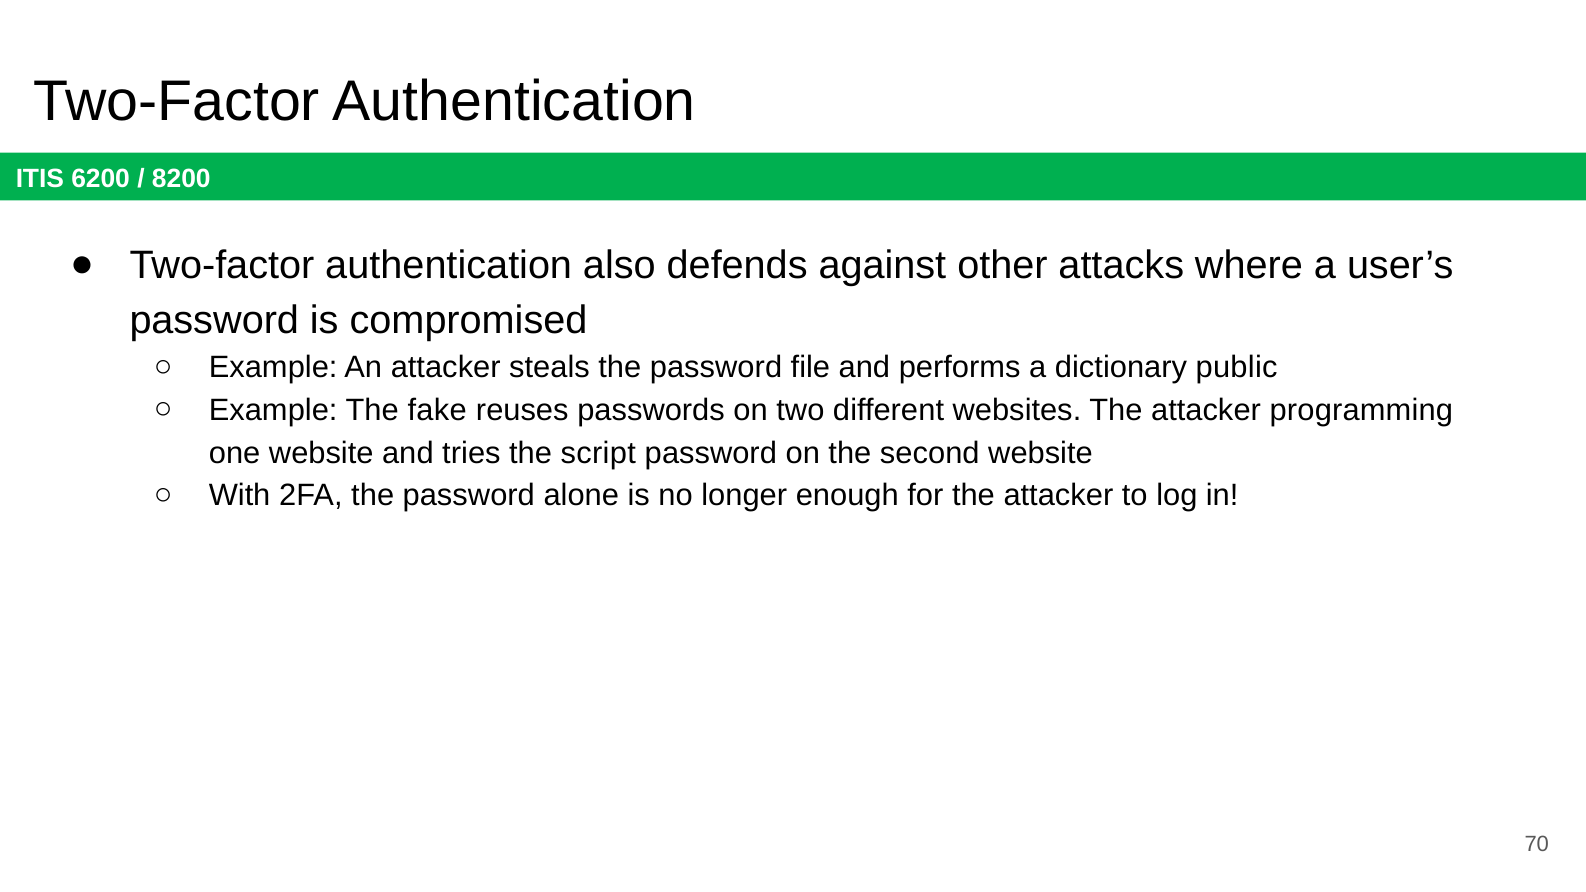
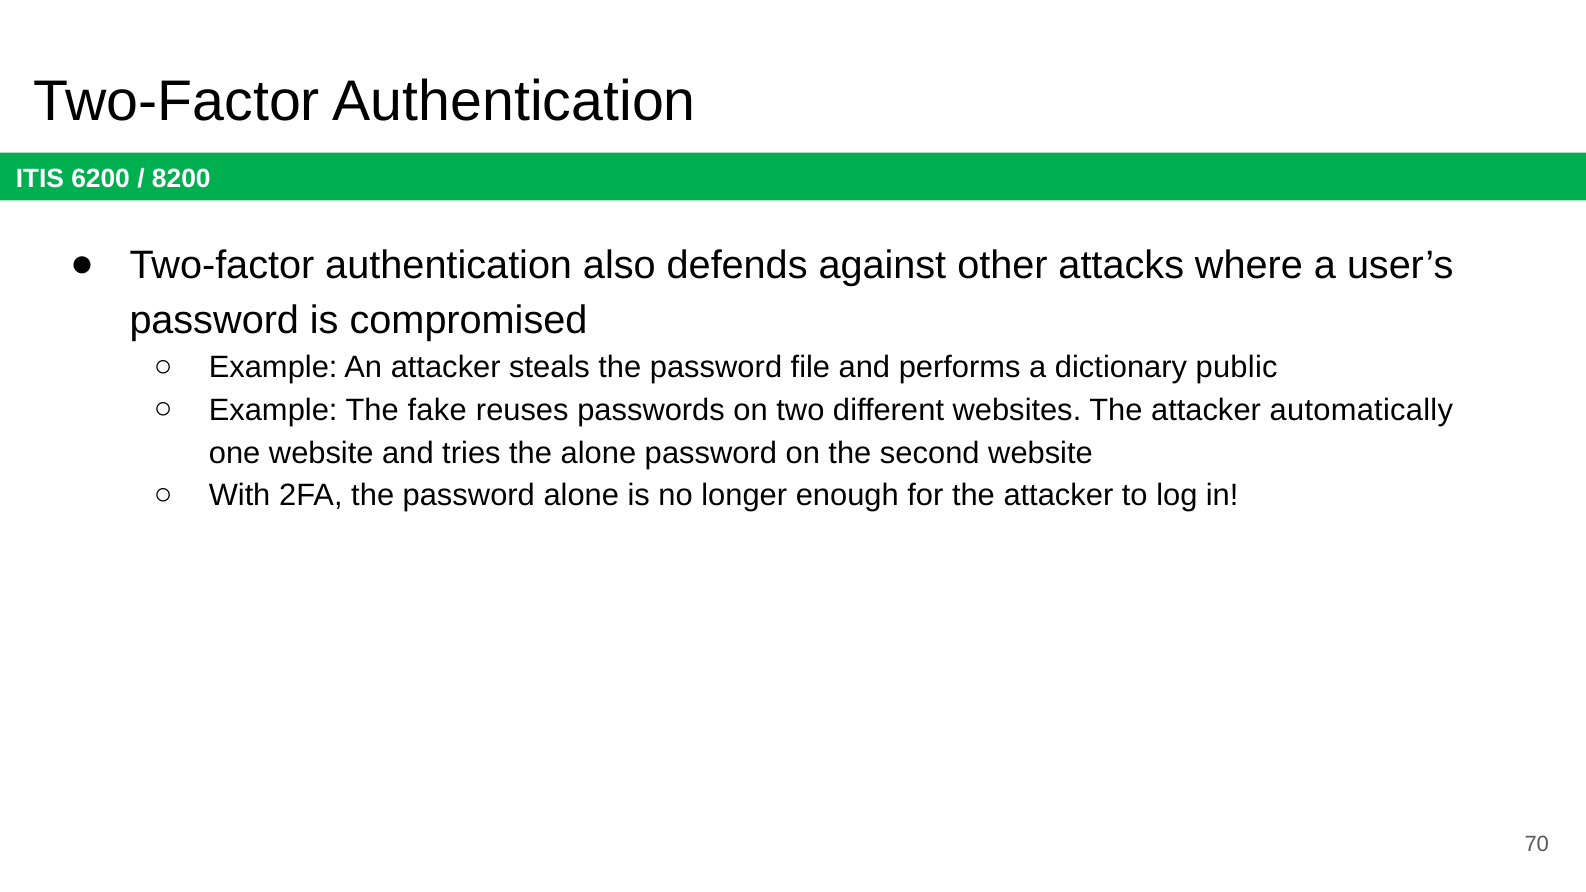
programming: programming -> automatically
the script: script -> alone
